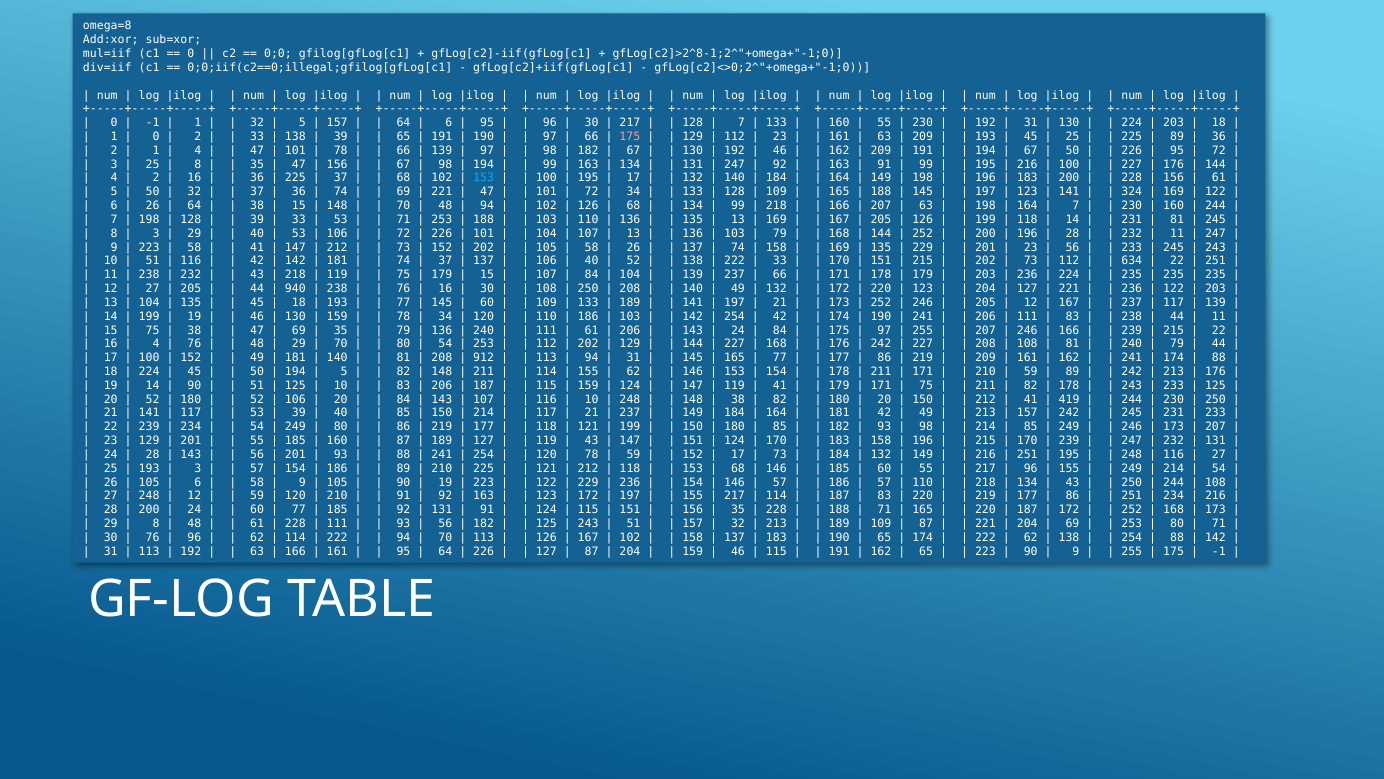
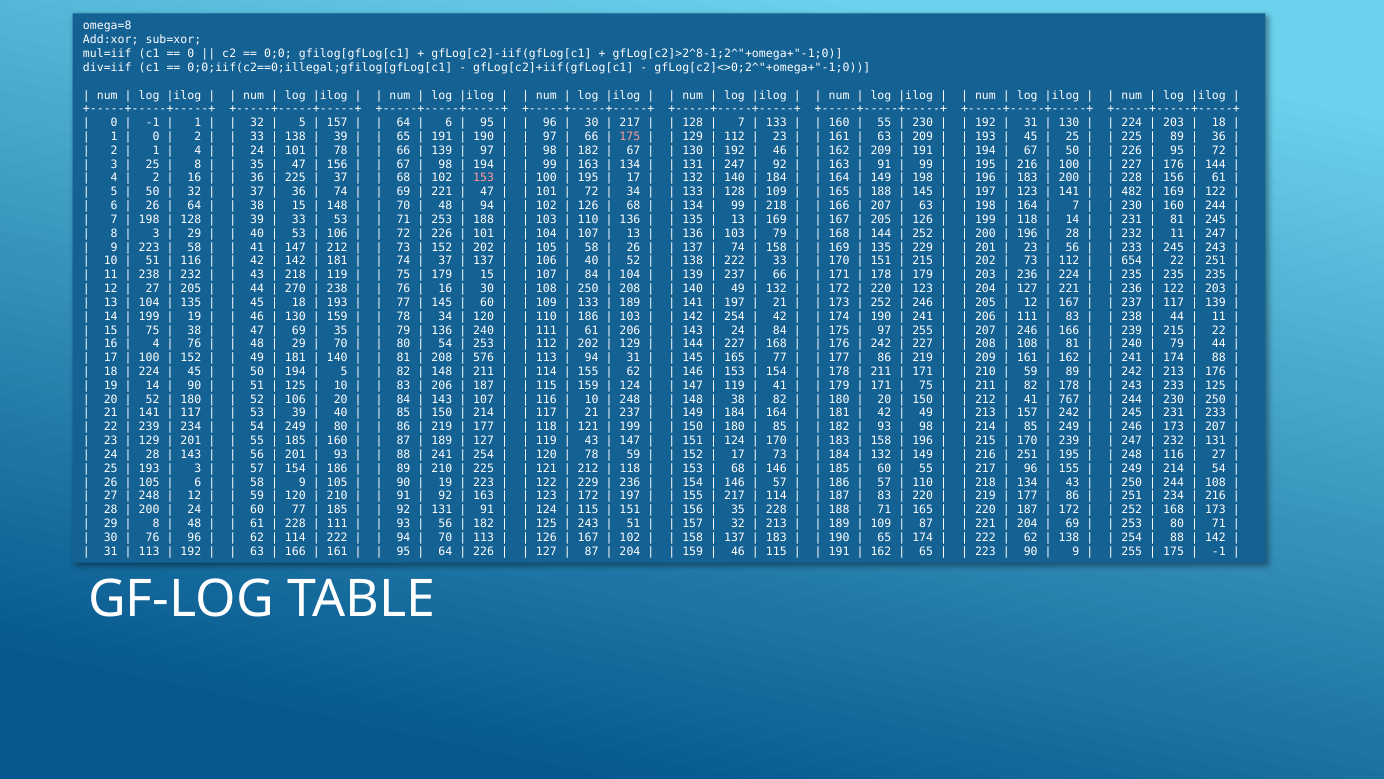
47 at (257, 150): 47 -> 24
153 at (484, 178) colour: light blue -> pink
324: 324 -> 482
634: 634 -> 654
940: 940 -> 270
912: 912 -> 576
419: 419 -> 767
